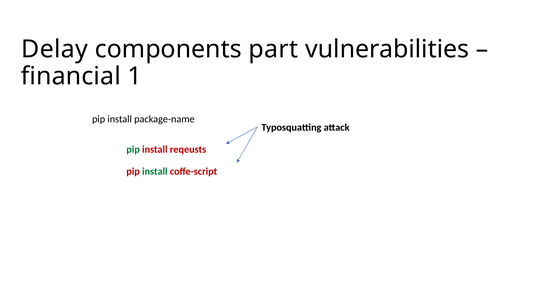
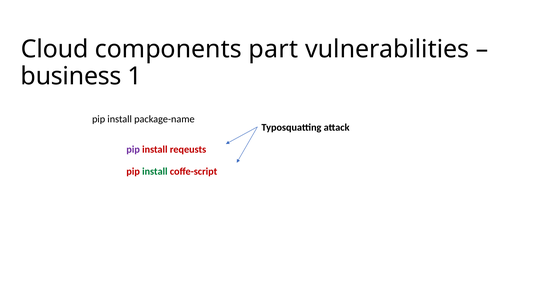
Delay: Delay -> Cloud
financial: financial -> business
pip at (133, 149) colour: green -> purple
